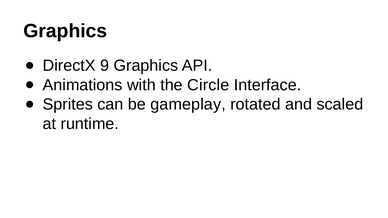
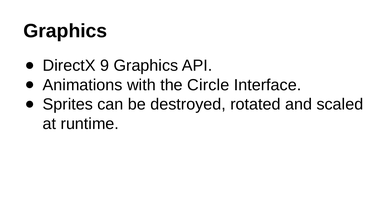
gameplay: gameplay -> destroyed
